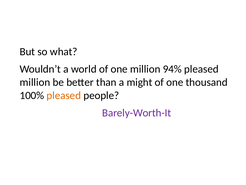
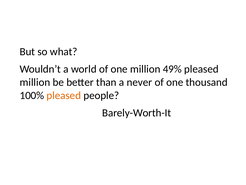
94%: 94% -> 49%
might: might -> never
Barely-Worth-It colour: purple -> black
